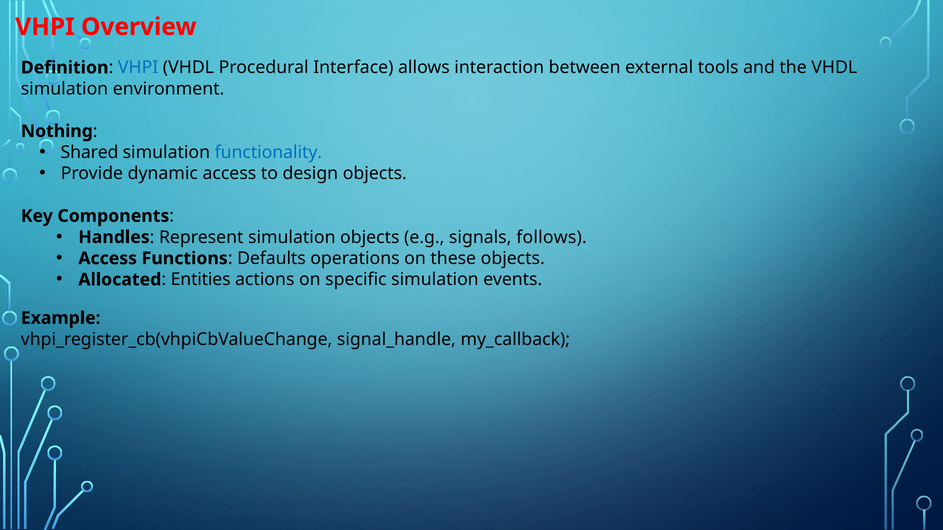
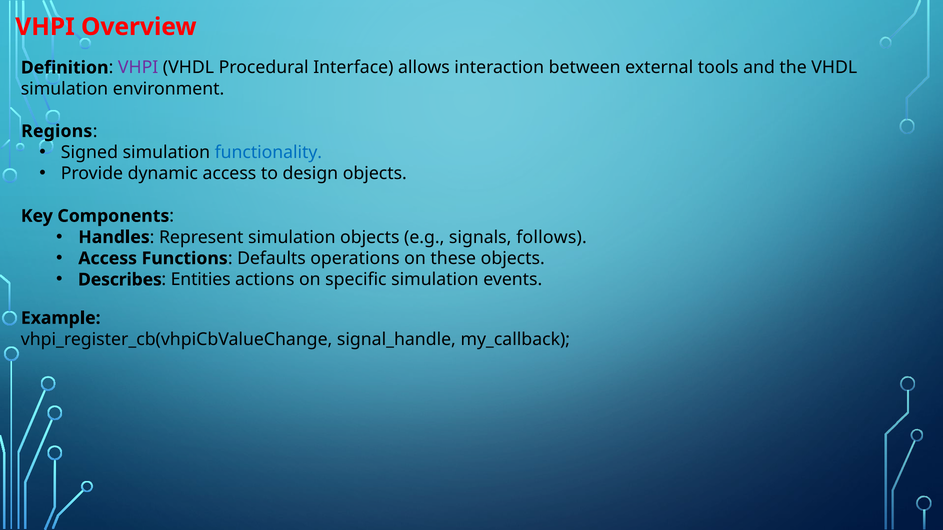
VHPI at (138, 68) colour: blue -> purple
Nothing: Nothing -> Regions
Shared: Shared -> Signed
Allocated: Allocated -> Describes
